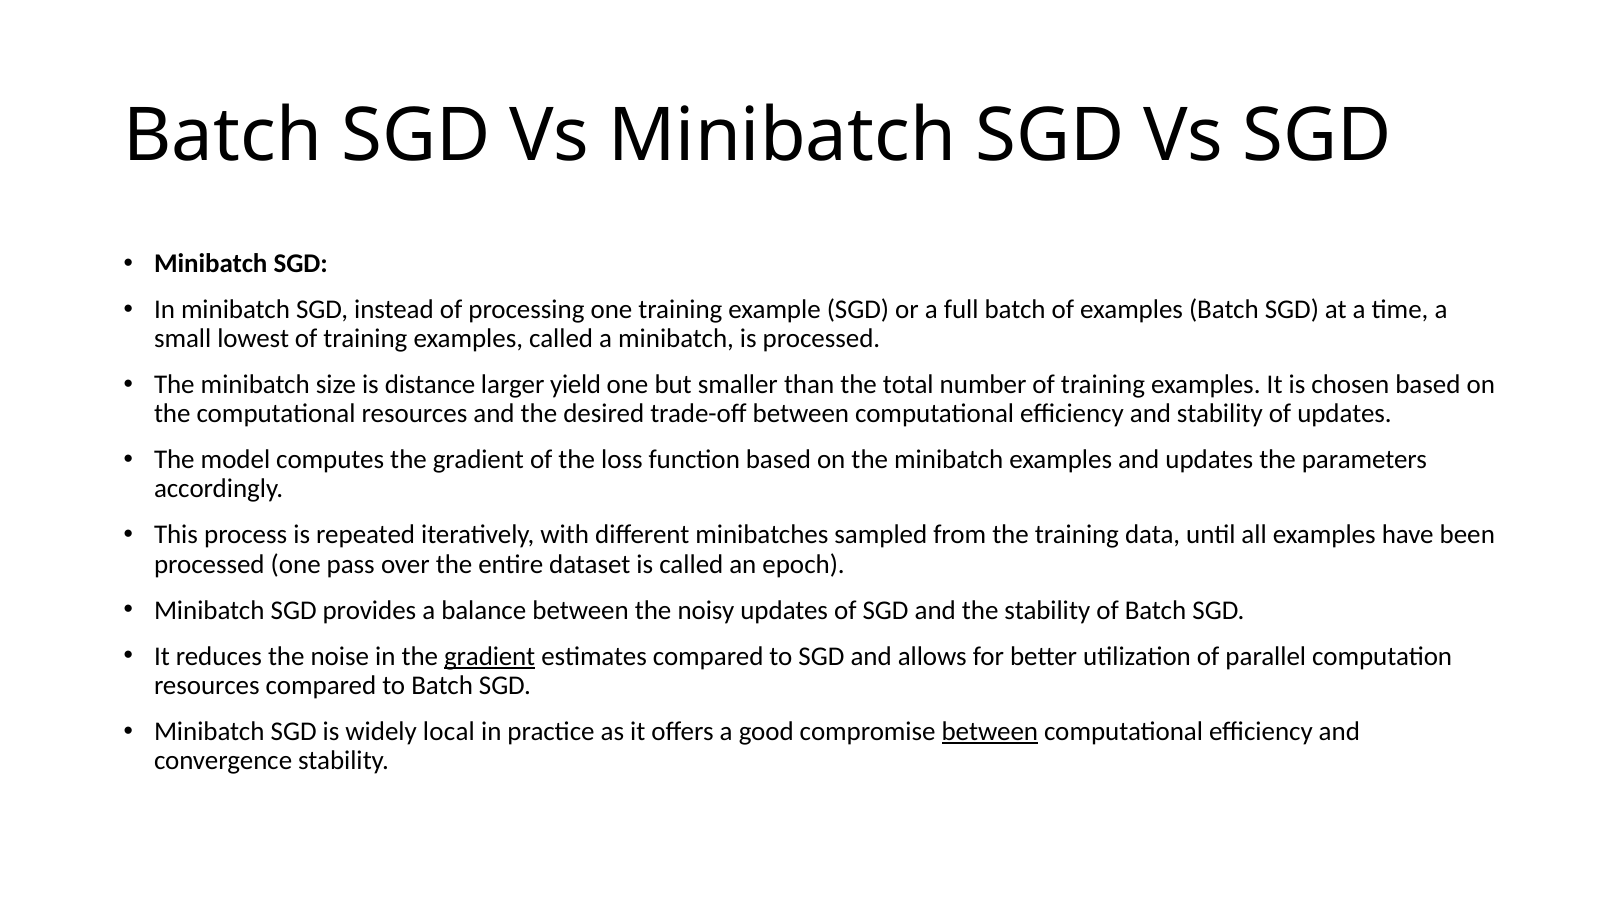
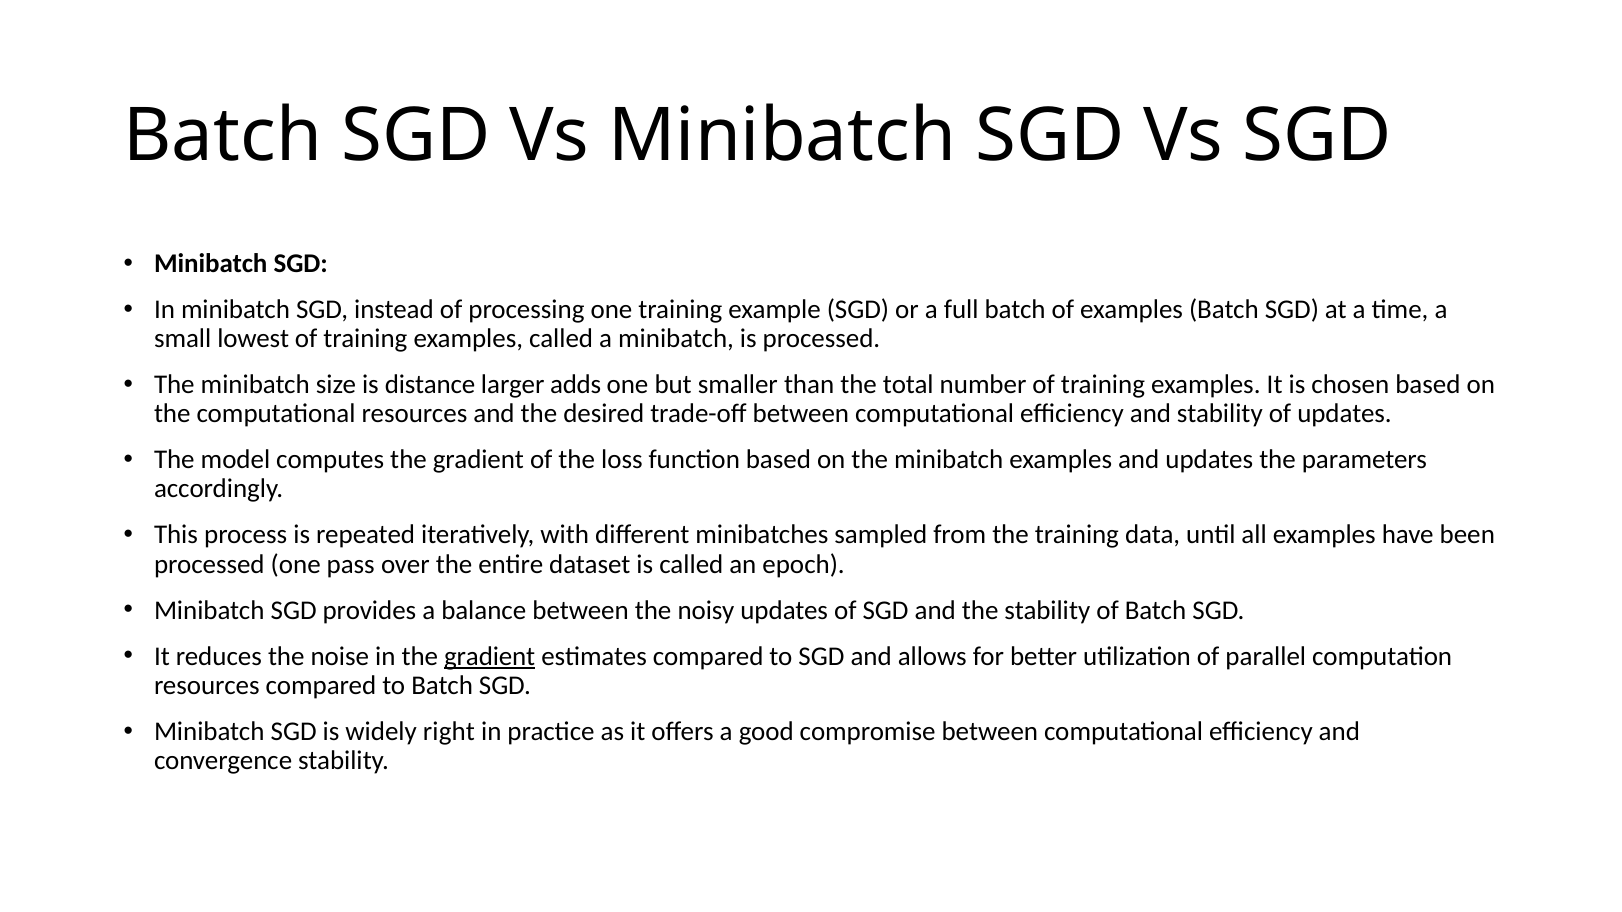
yield: yield -> adds
local: local -> right
between at (990, 732) underline: present -> none
